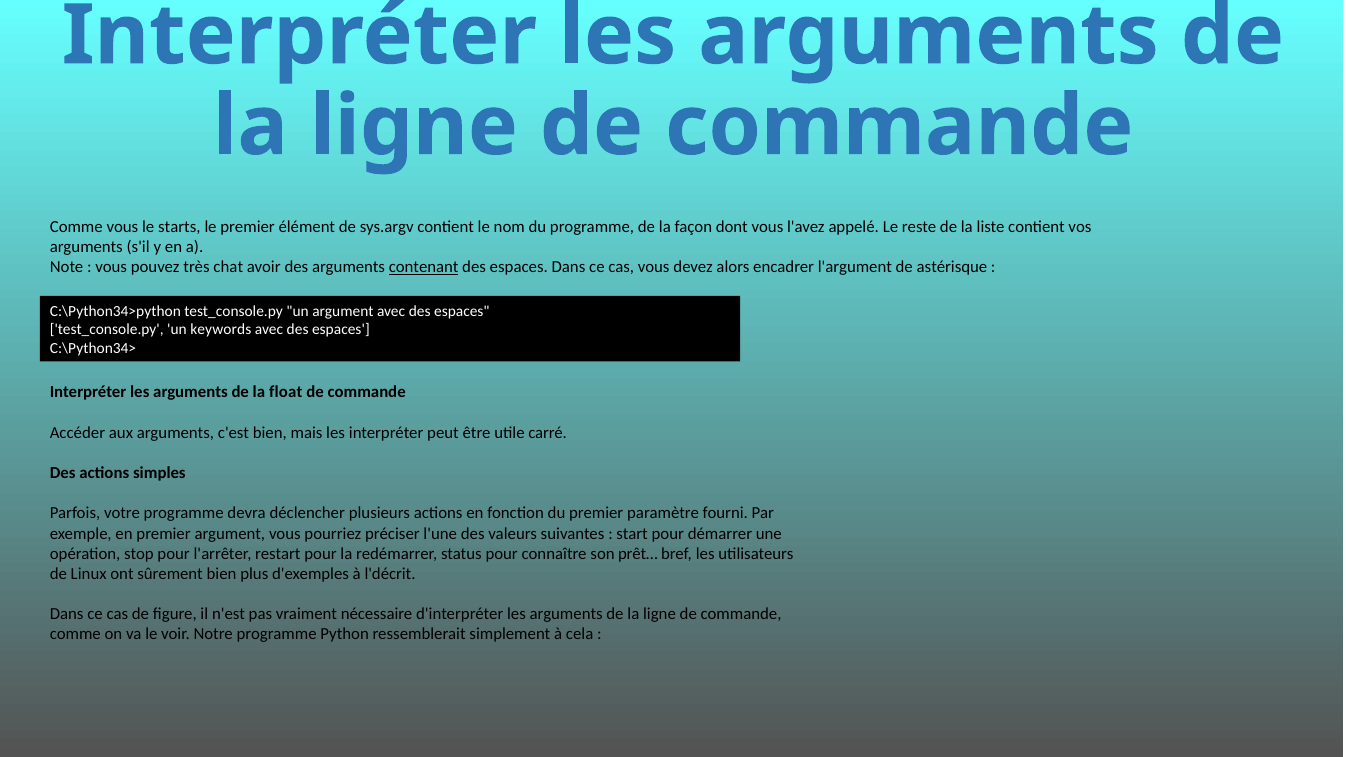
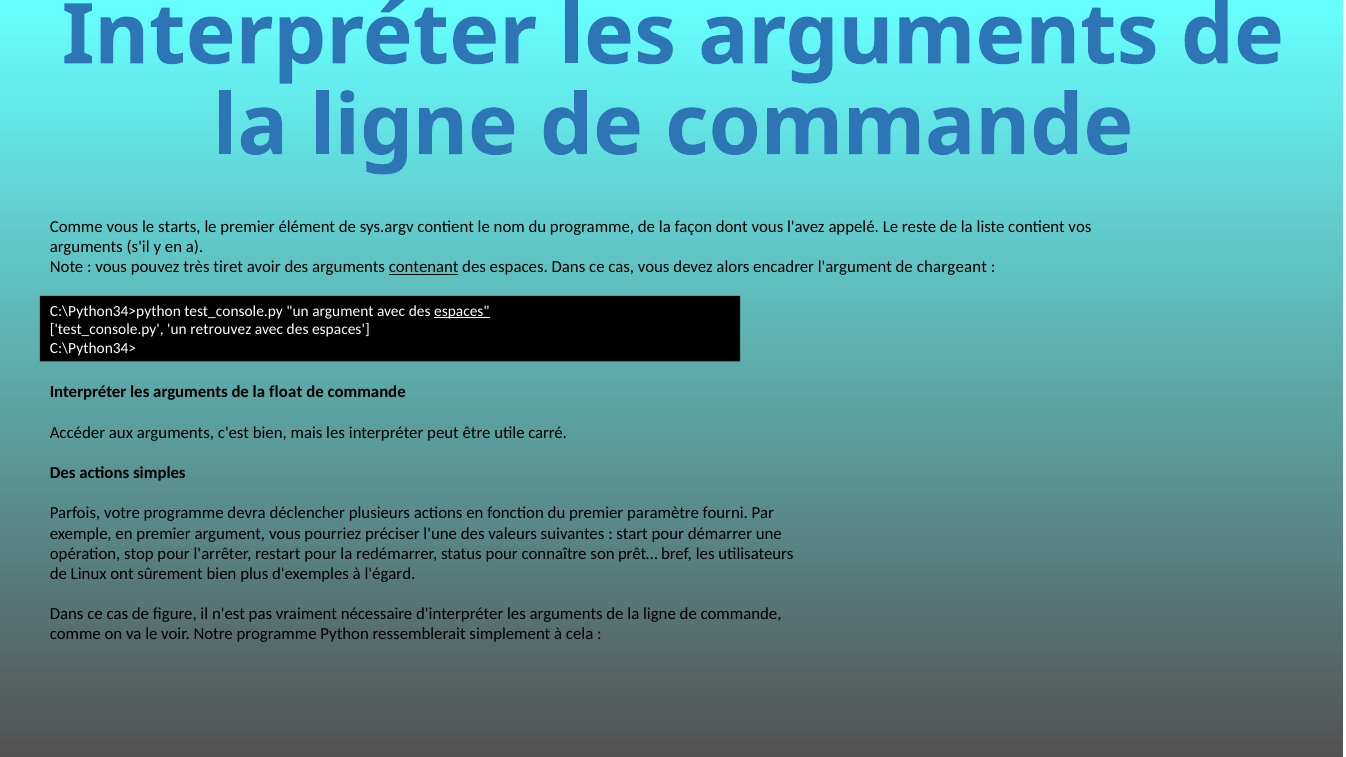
chat: chat -> tiret
astérisque: astérisque -> chargeant
espaces at (462, 311) underline: none -> present
keywords: keywords -> retrouvez
l'décrit: l'décrit -> l'égard
